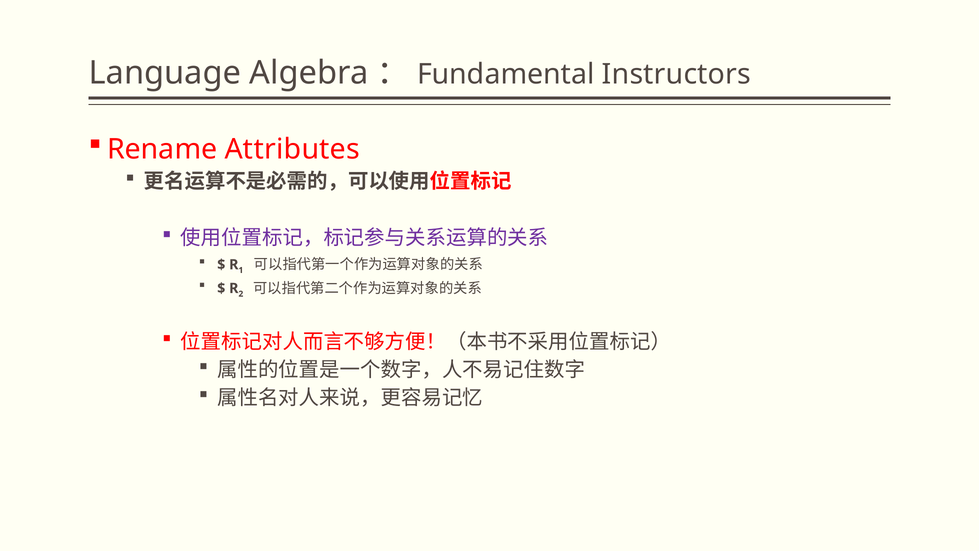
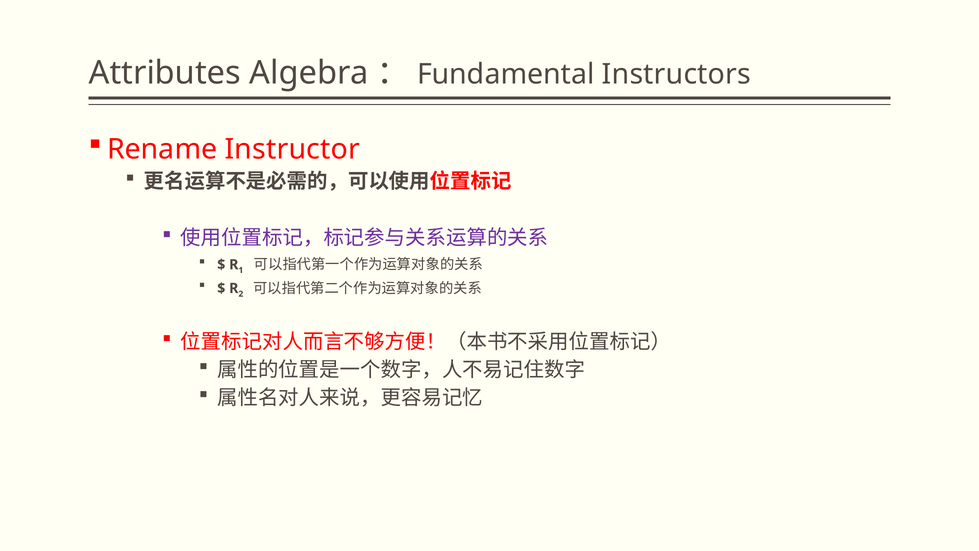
Language: Language -> Attributes
Attributes: Attributes -> Instructor
